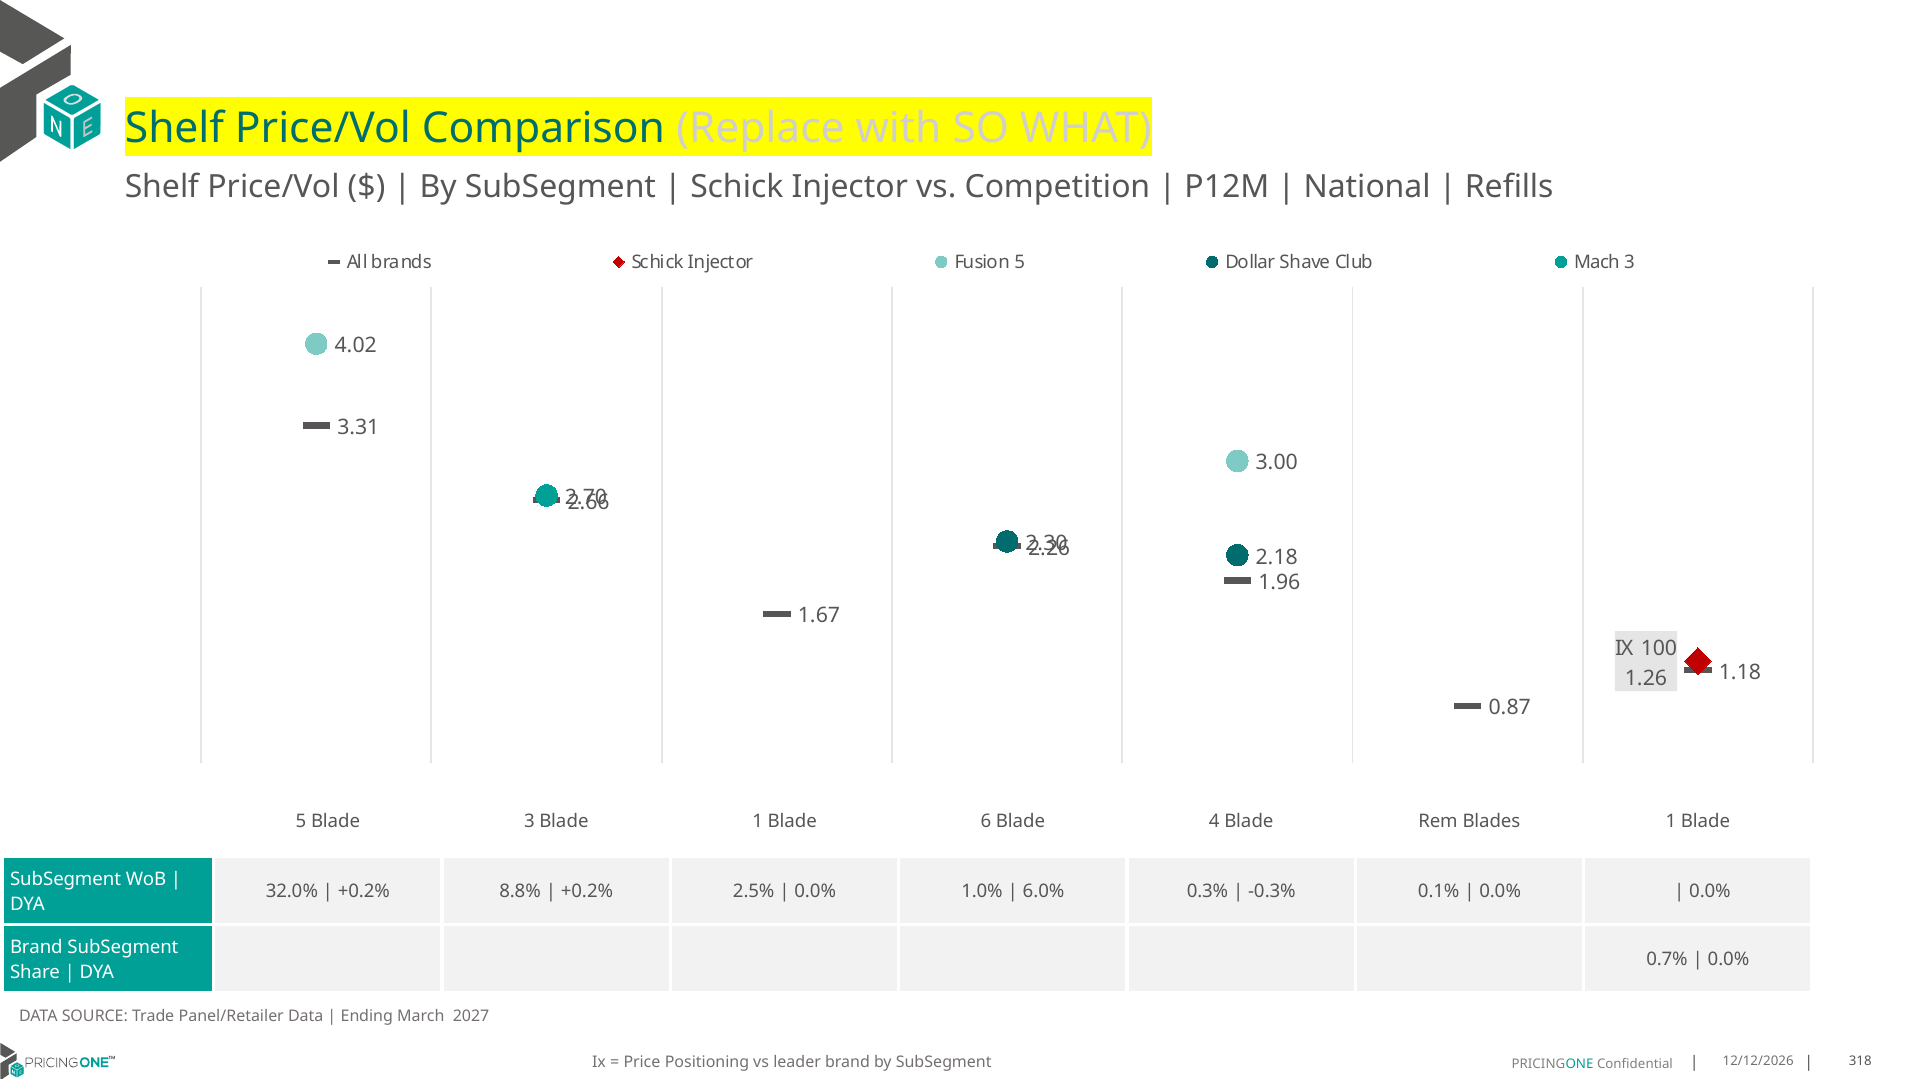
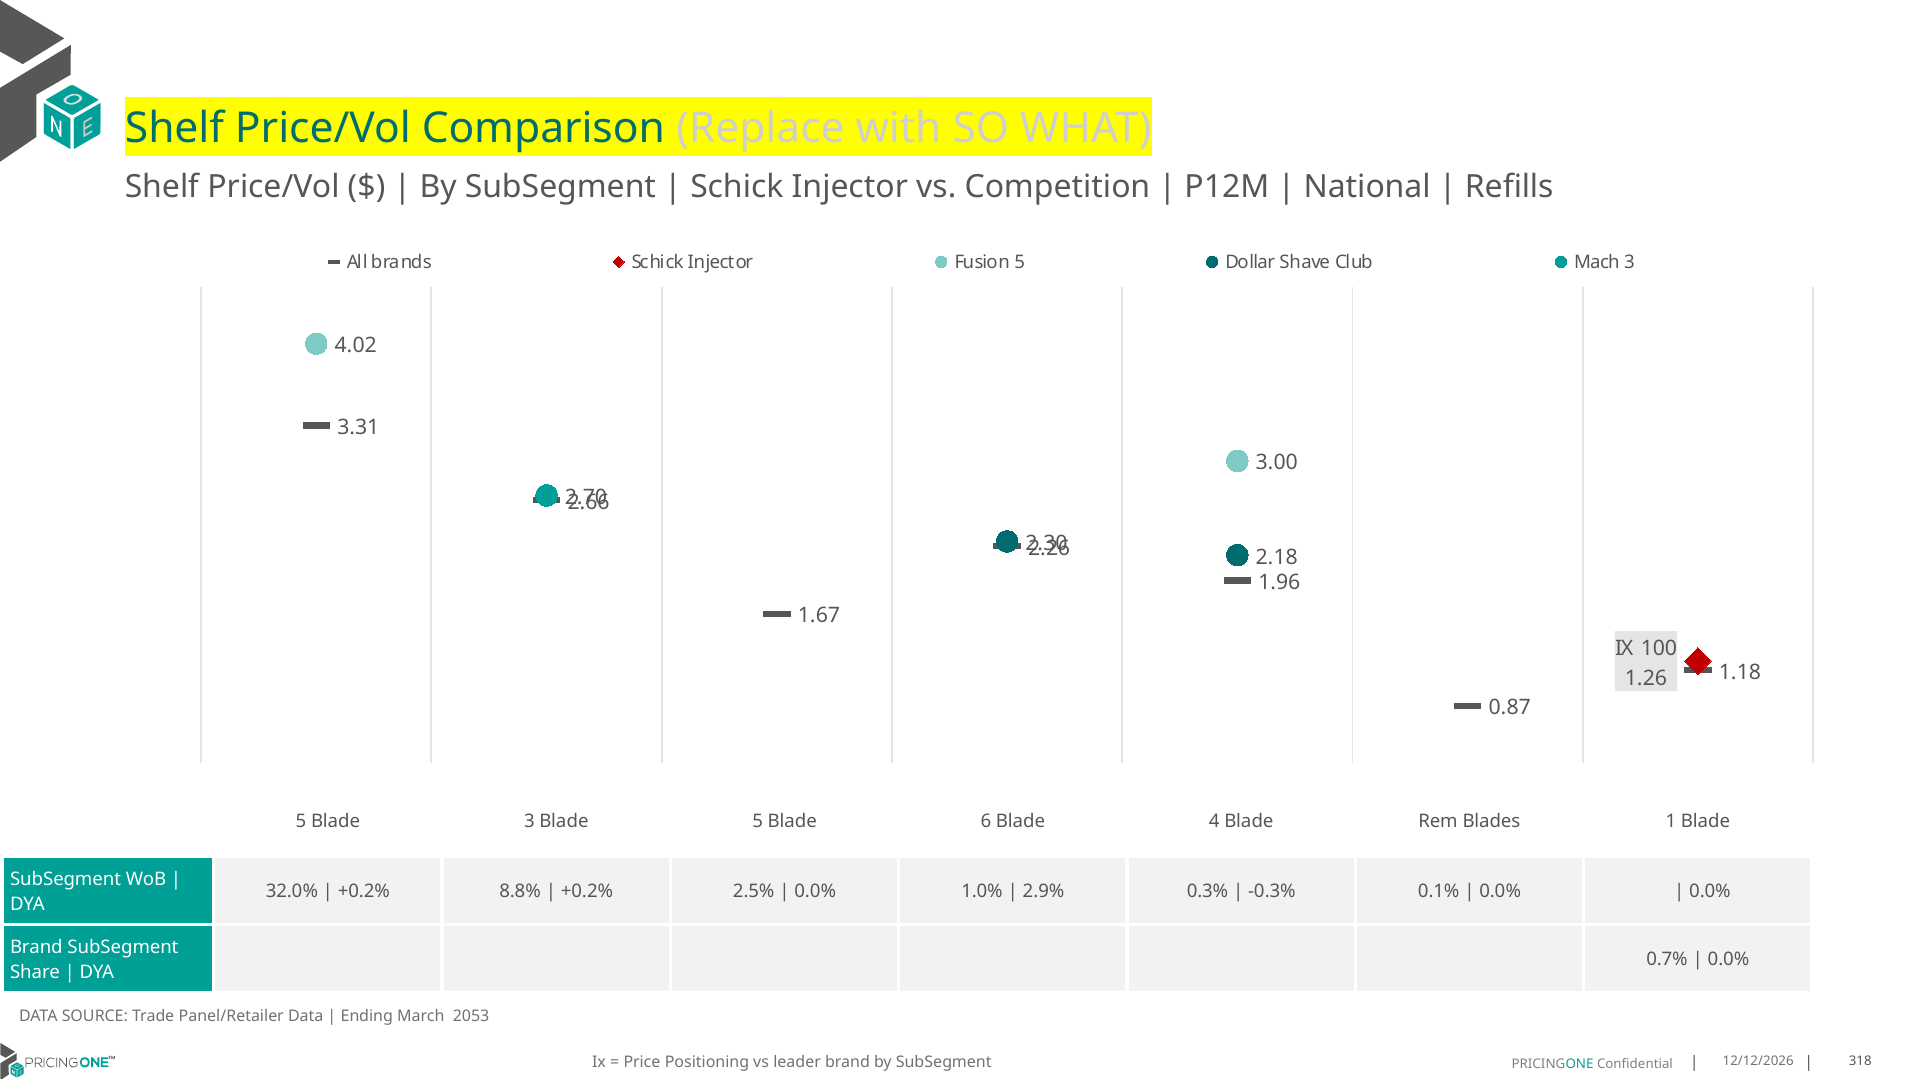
Blade 1: 1 -> 5
6.0%: 6.0% -> 2.9%
2027: 2027 -> 2053
